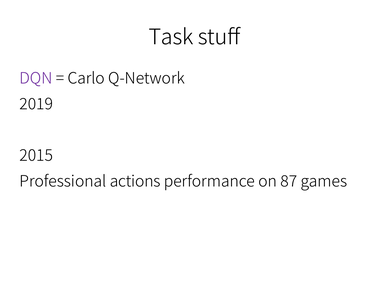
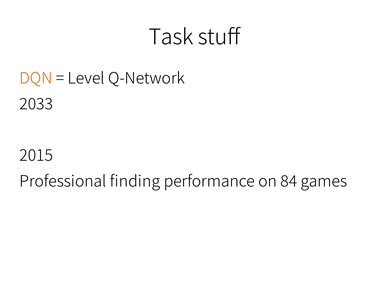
DQN colour: purple -> orange
Carlo: Carlo -> Level
2019: 2019 -> 2033
actions: actions -> finding
87: 87 -> 84
